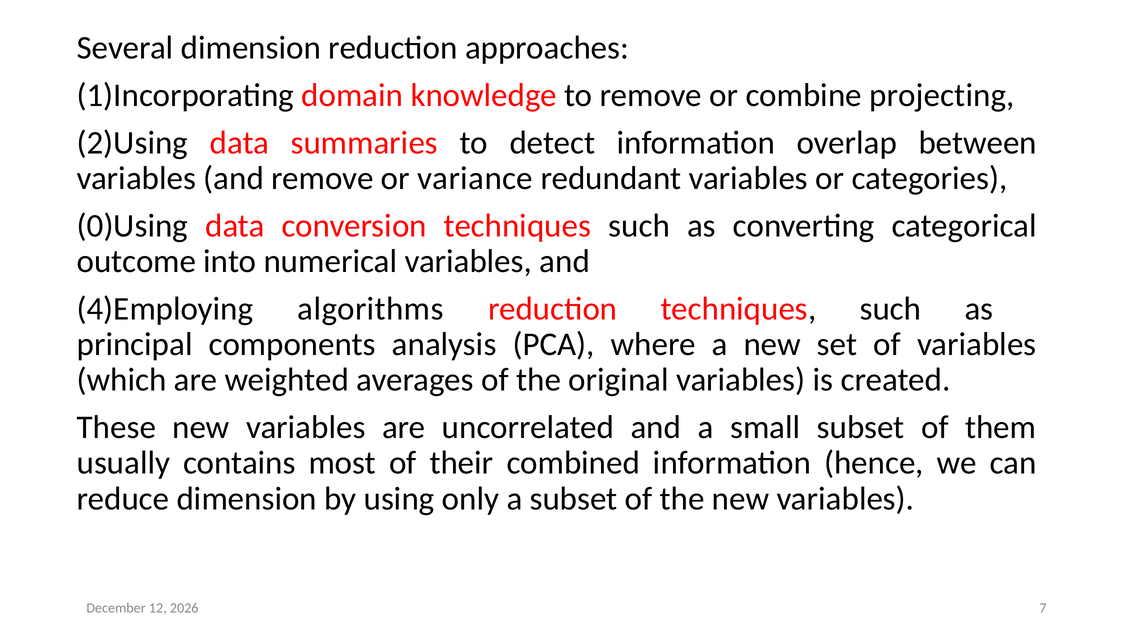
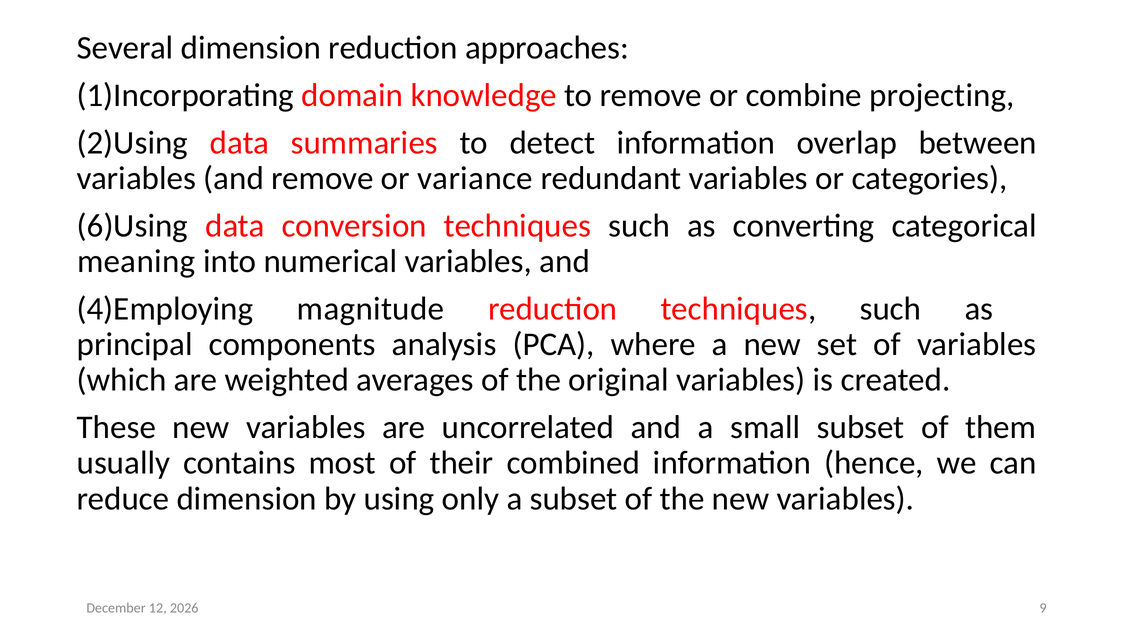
0)Using: 0)Using -> 6)Using
outcome: outcome -> meaning
algorithms: algorithms -> magnitude
7: 7 -> 9
